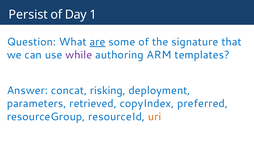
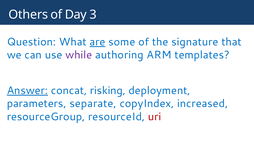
Persist: Persist -> Others
1: 1 -> 3
Answer underline: none -> present
retrieved: retrieved -> separate
preferred: preferred -> increased
uri colour: orange -> red
